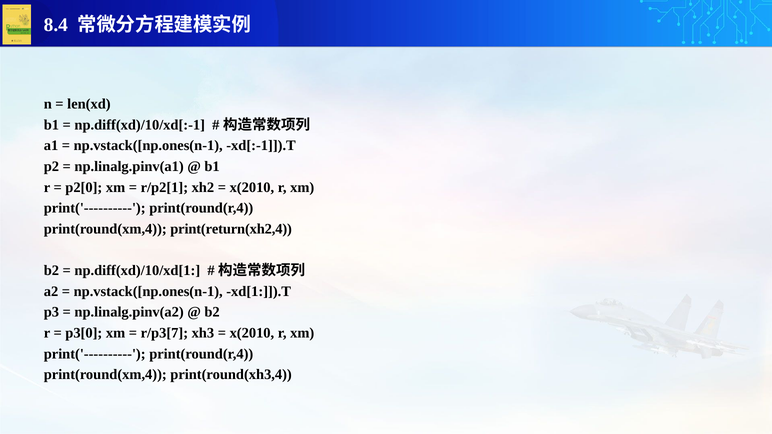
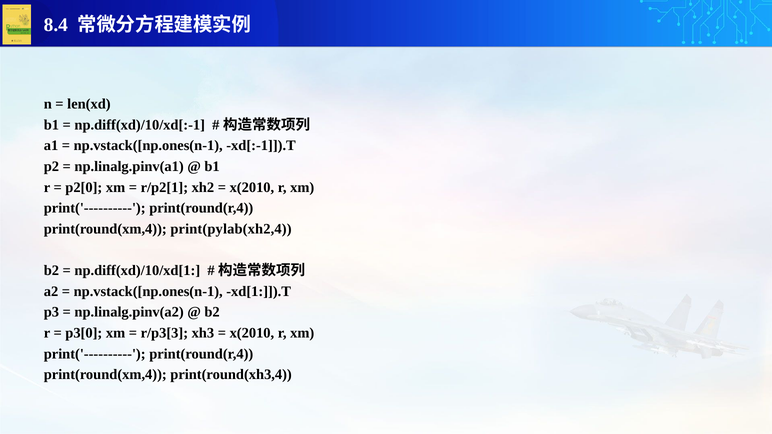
print(return(xh2,4: print(return(xh2,4 -> print(pylab(xh2,4
r/p3[7: r/p3[7 -> r/p3[3
